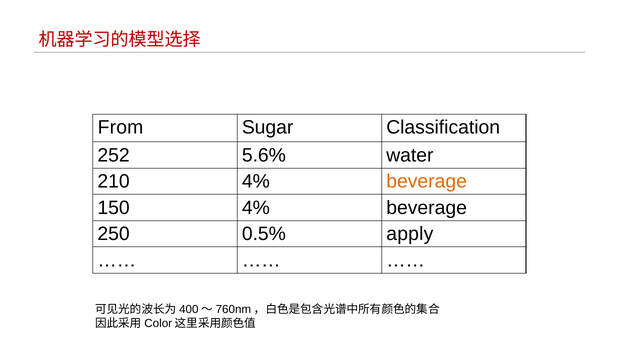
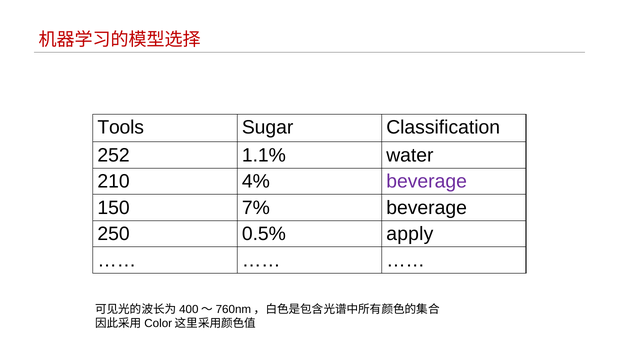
From: From -> Tools
5.6%: 5.6% -> 1.1%
beverage at (427, 182) colour: orange -> purple
150 4%: 4% -> 7%
